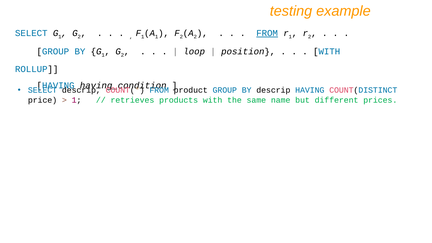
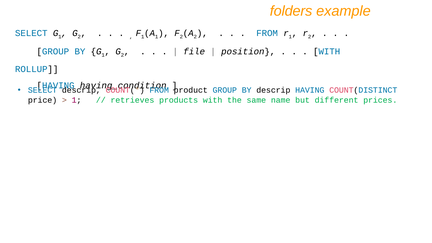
testing: testing -> folders
FROM at (267, 33) underline: present -> none
loop: loop -> file
